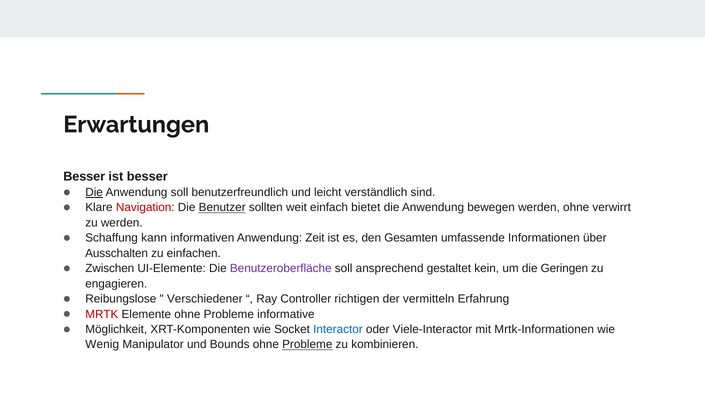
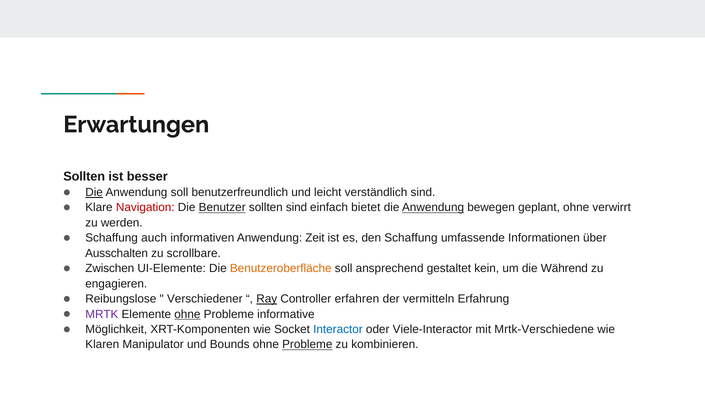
Besser at (84, 176): Besser -> Sollten
sollten weit: weit -> sind
Anwendung at (433, 207) underline: none -> present
bewegen werden: werden -> geplant
kann: kann -> auch
den Gesamten: Gesamten -> Schaffung
einfachen: einfachen -> scrollbare
Benutzeroberfläche colour: purple -> orange
Geringen: Geringen -> Während
Ray underline: none -> present
richtigen: richtigen -> erfahren
MRTK colour: red -> purple
ohne at (187, 314) underline: none -> present
Mrtk-Informationen: Mrtk-Informationen -> Mrtk-Verschiedene
Wenig: Wenig -> Klaren
